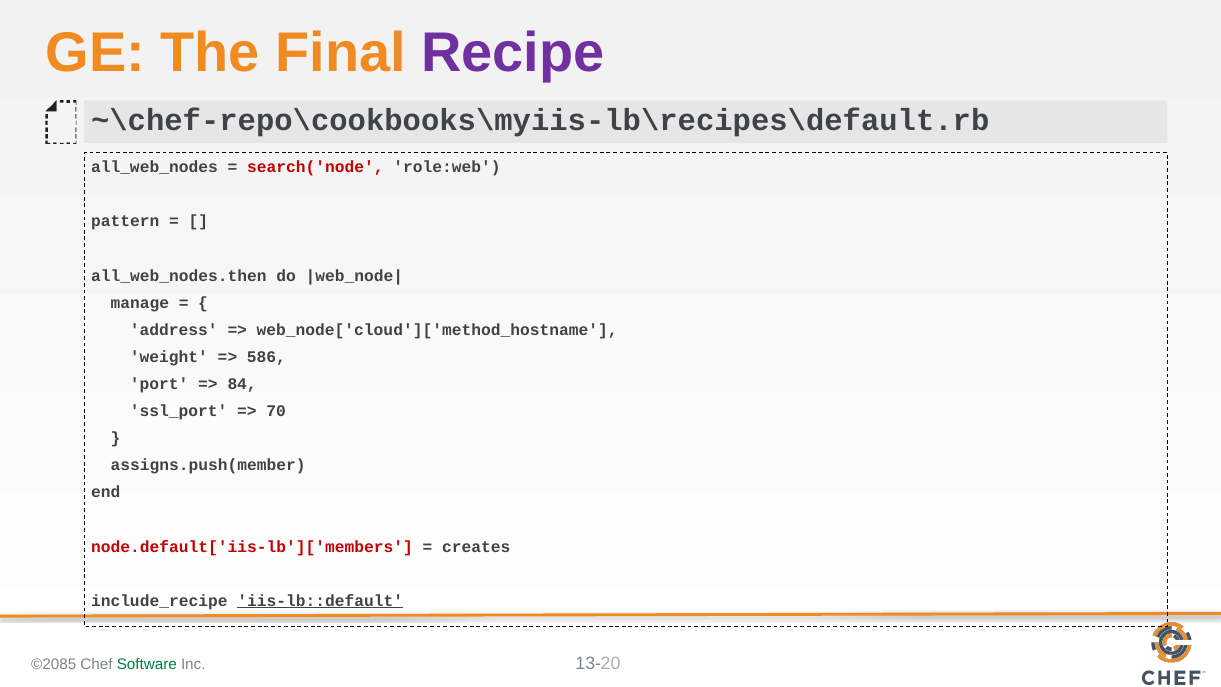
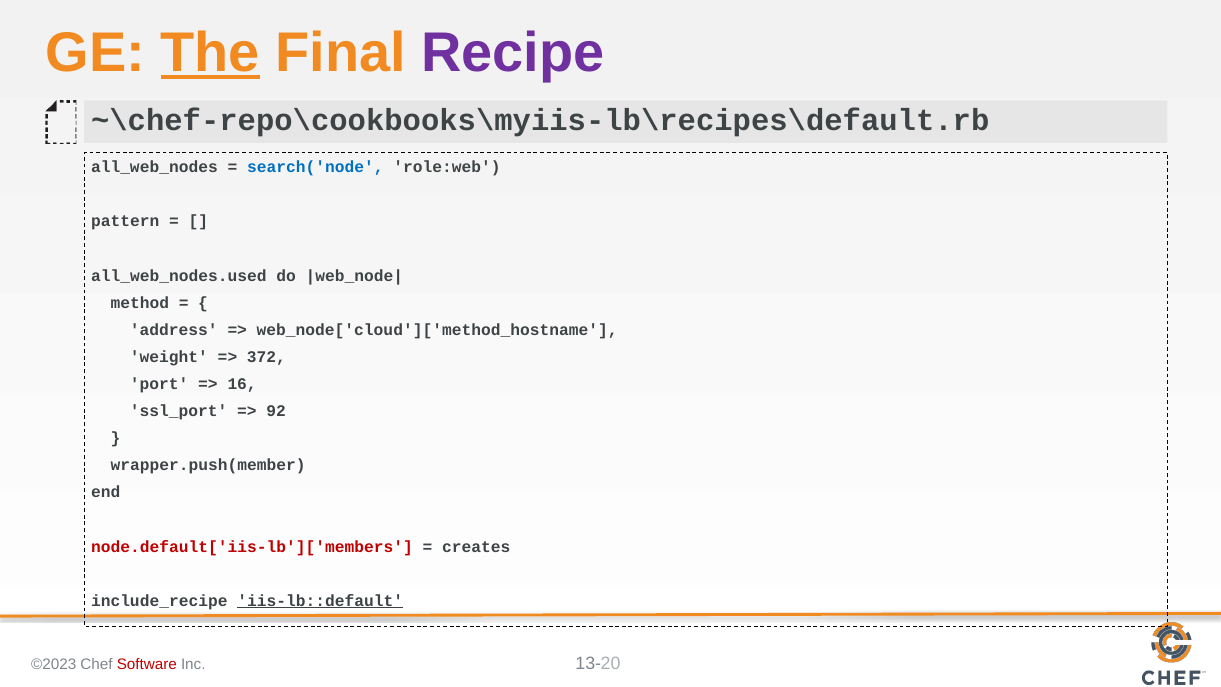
The underline: none -> present
search('node colour: red -> blue
all_web_nodes.then: all_web_nodes.then -> all_web_nodes.used
manage: manage -> method
586: 586 -> 372
84: 84 -> 16
70: 70 -> 92
assigns.push(member: assigns.push(member -> wrapper.push(member
©2085: ©2085 -> ©2023
Software colour: green -> red
